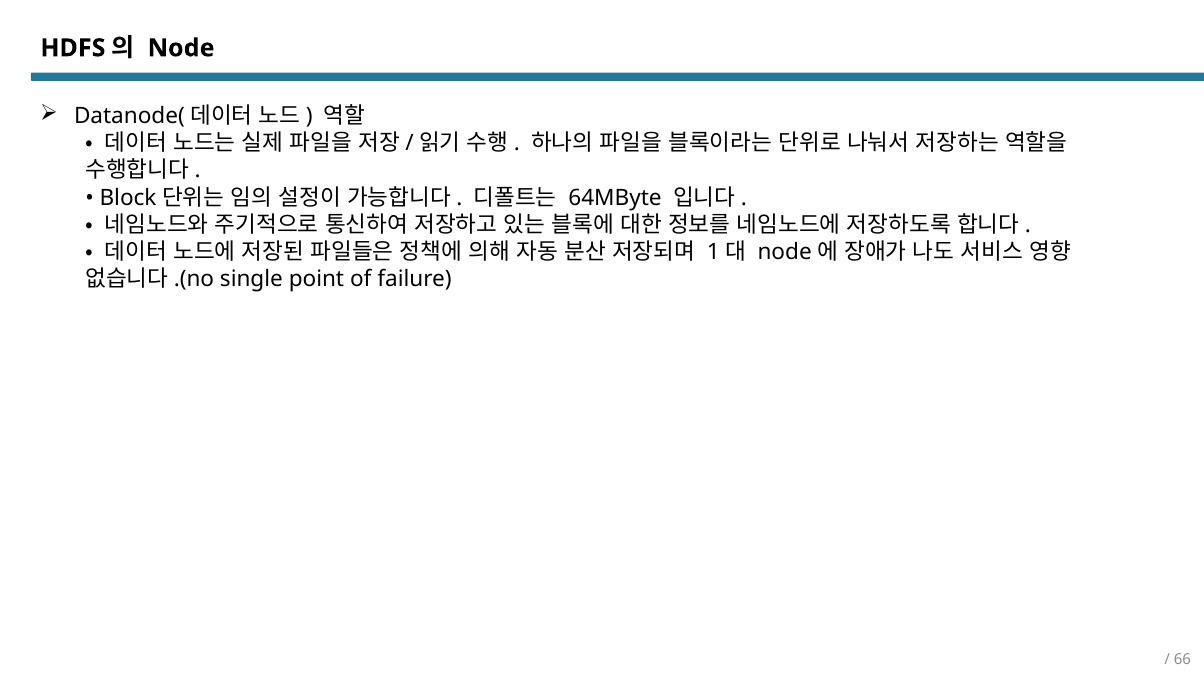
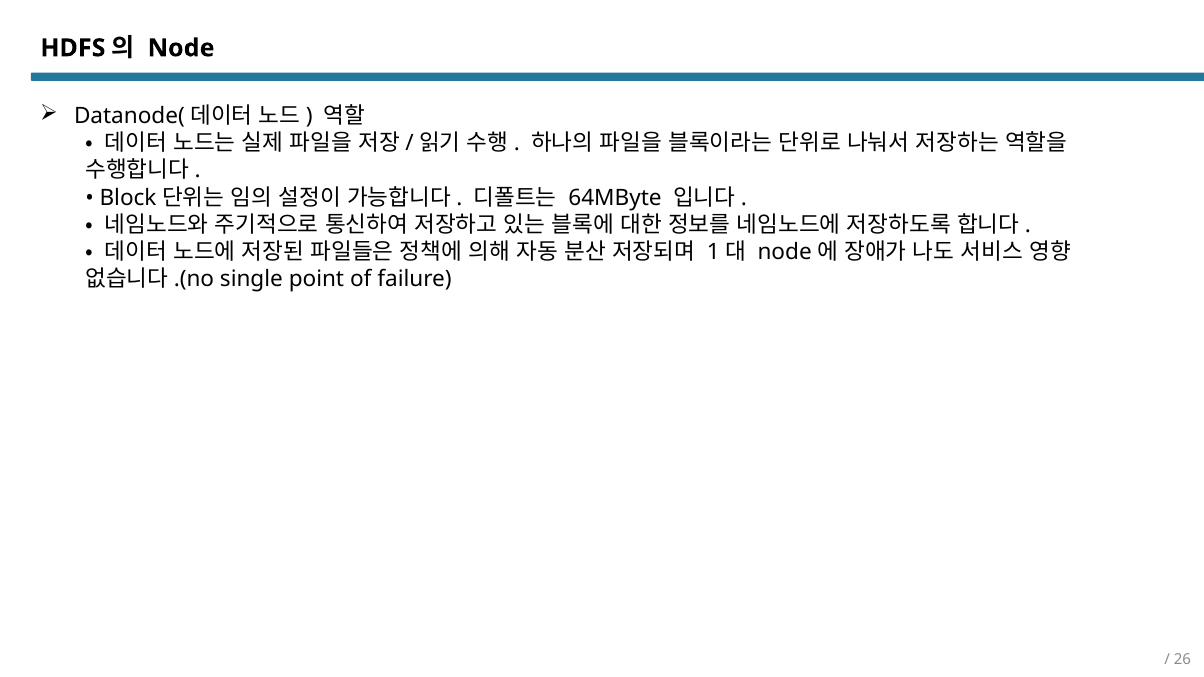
66: 66 -> 26
